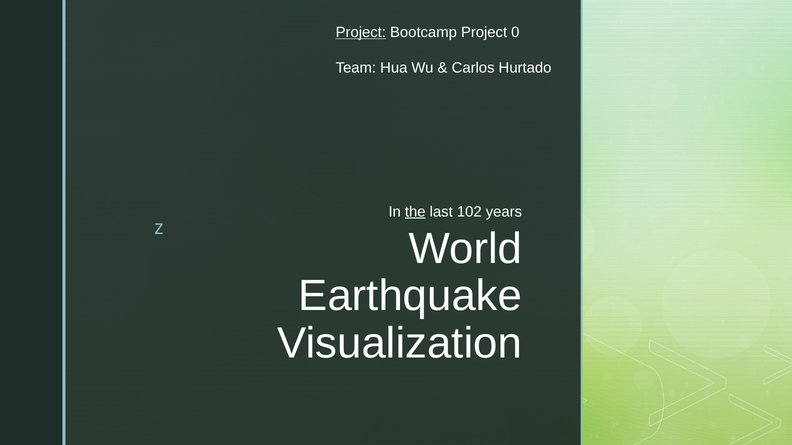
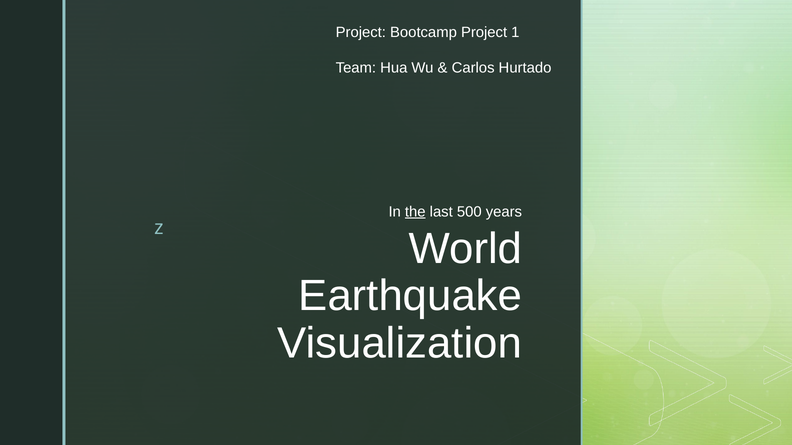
Project at (361, 32) underline: present -> none
0: 0 -> 1
102: 102 -> 500
